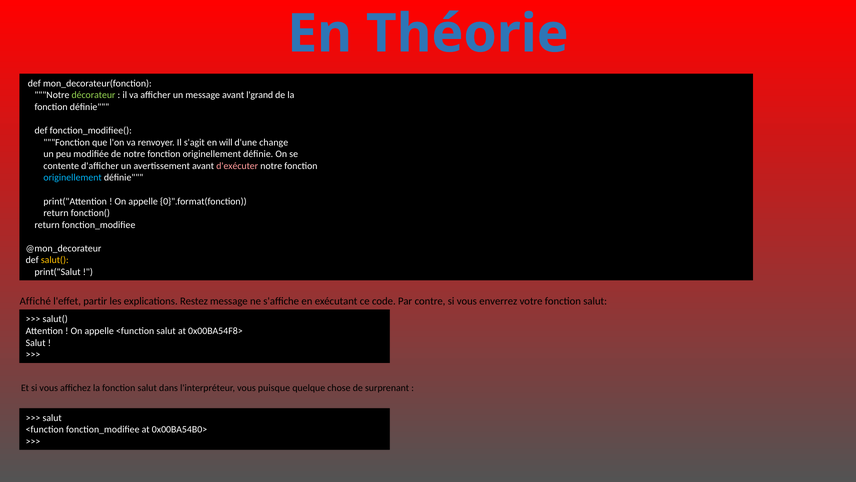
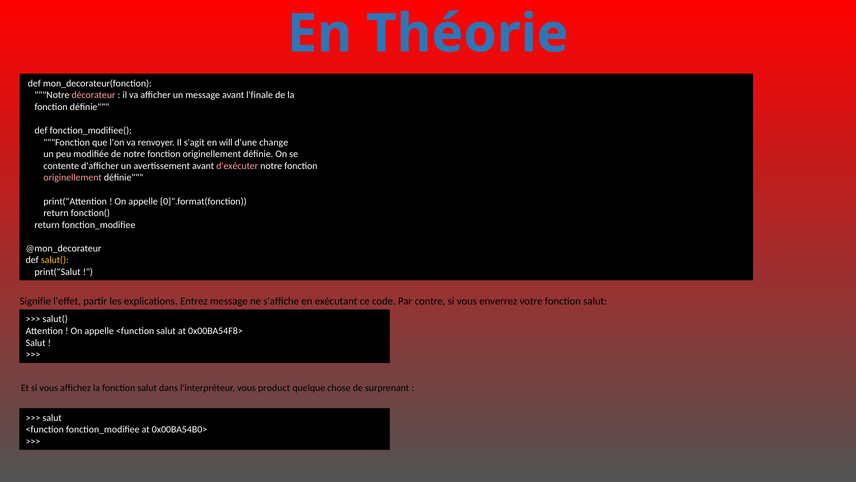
décorateur colour: light green -> pink
l'grand: l'grand -> l'finale
originellement at (73, 178) colour: light blue -> pink
Affiché: Affiché -> Signifie
Restez: Restez -> Entrez
puisque: puisque -> product
